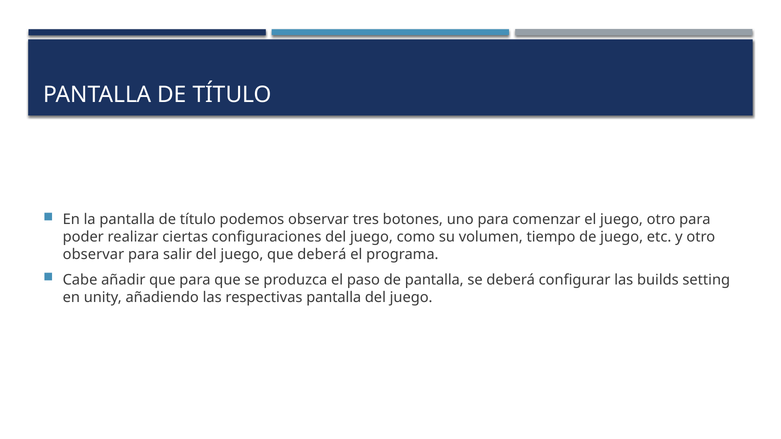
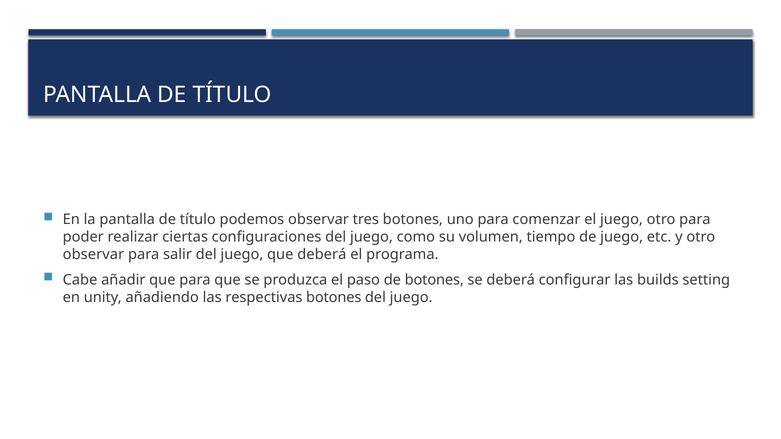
de pantalla: pantalla -> botones
respectivas pantalla: pantalla -> botones
